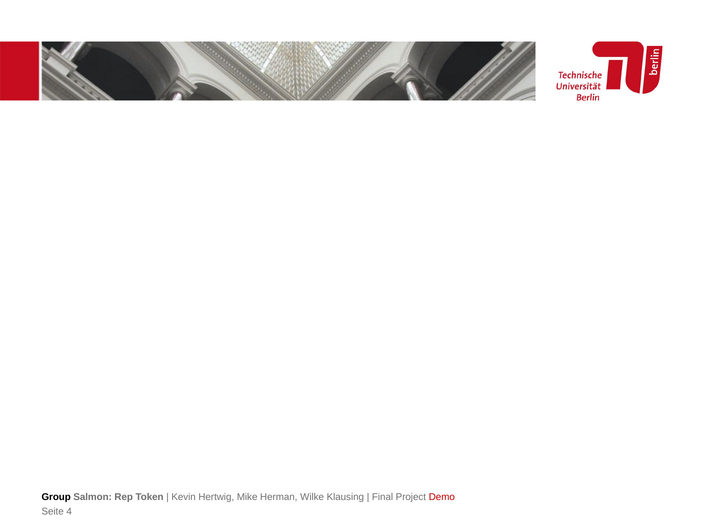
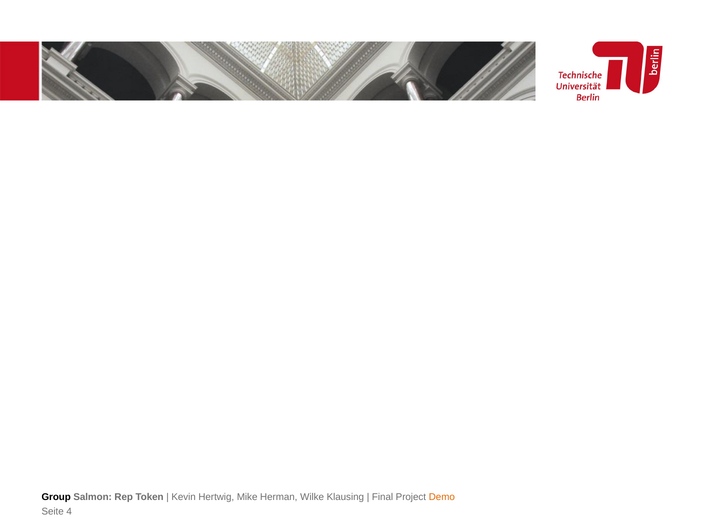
Demo colour: red -> orange
